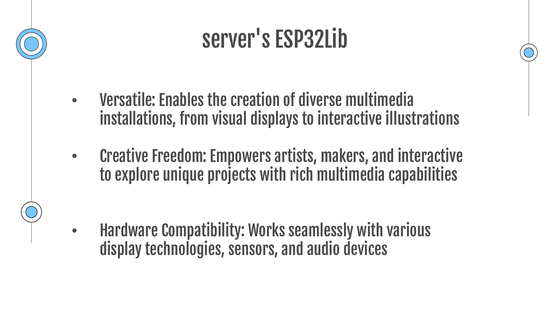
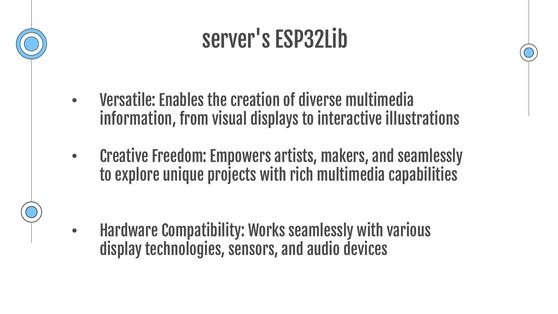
installations: installations -> information
and interactive: interactive -> seamlessly
